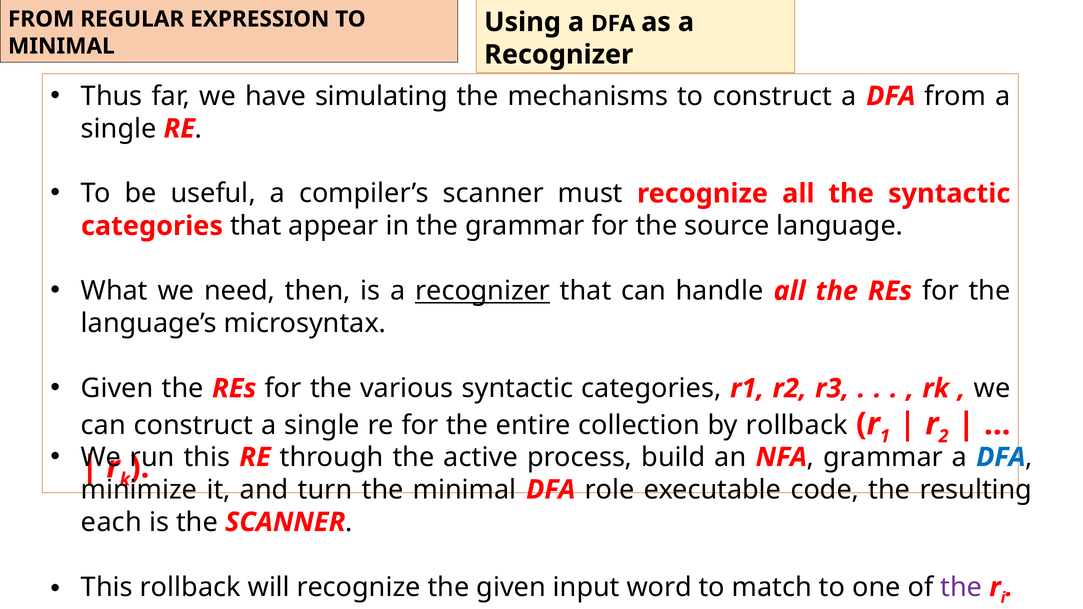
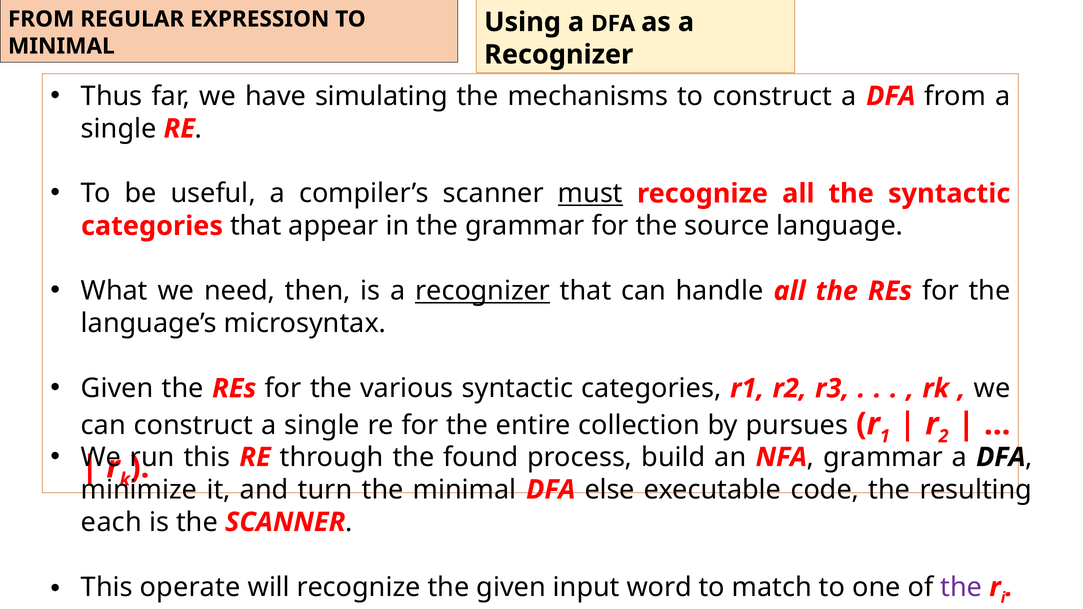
must underline: none -> present
by rollback: rollback -> pursues
active: active -> found
DFA at (1001, 457) colour: blue -> black
role: role -> else
This rollback: rollback -> operate
